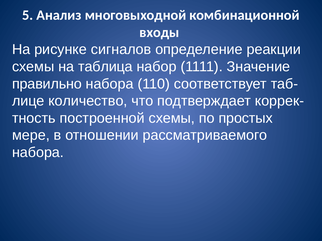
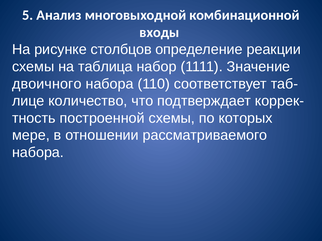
сигналов: сигналов -> столбцов
правильно: правильно -> двоичного
простых: простых -> которых
